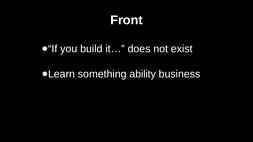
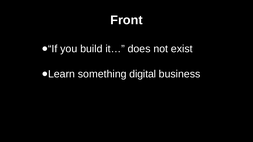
ability: ability -> digital
